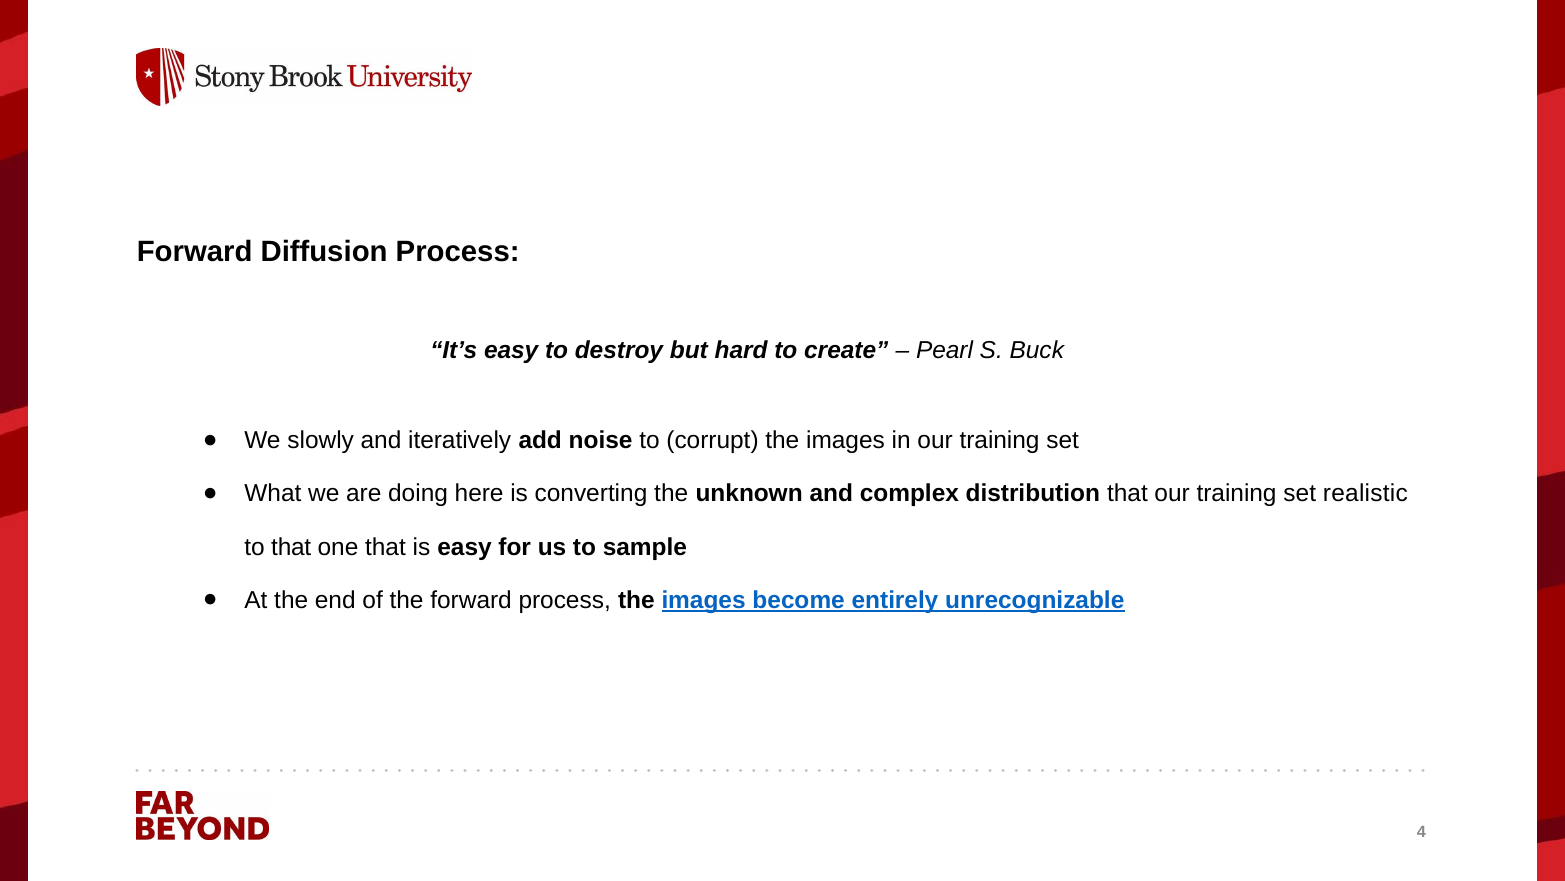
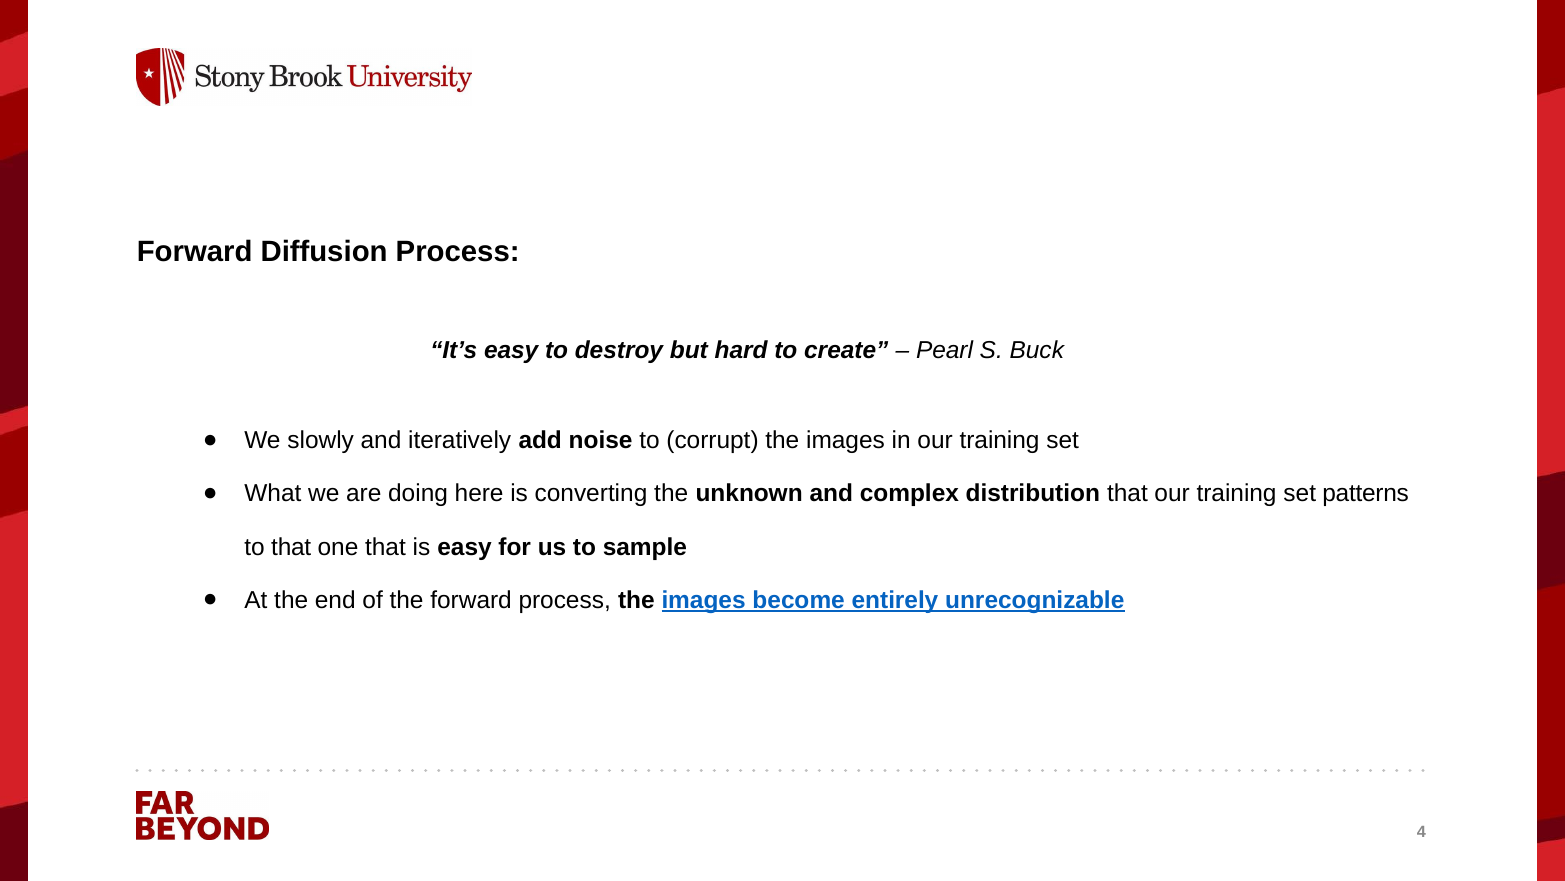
realistic: realistic -> patterns
